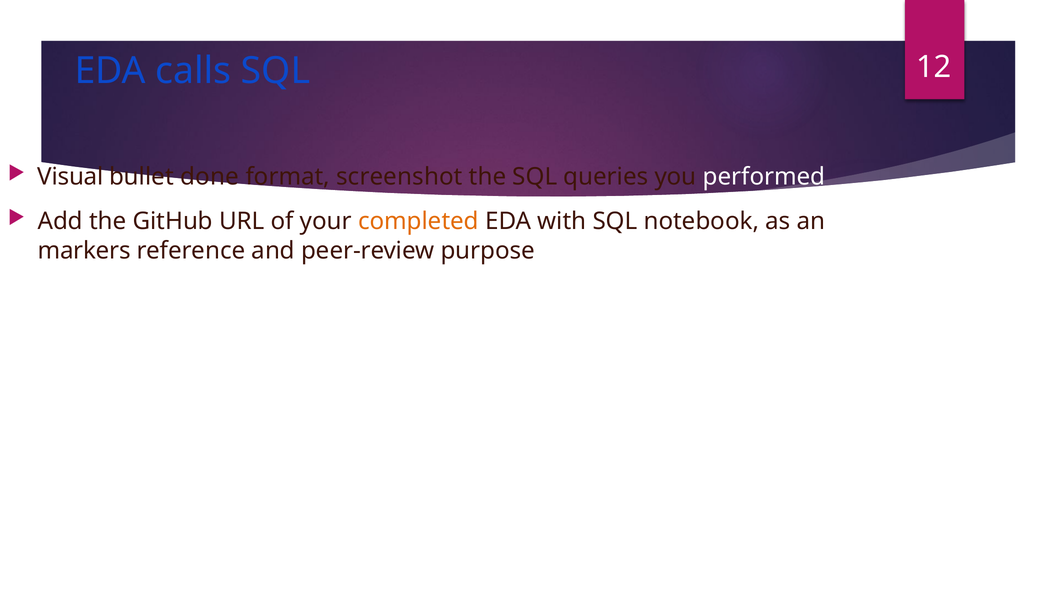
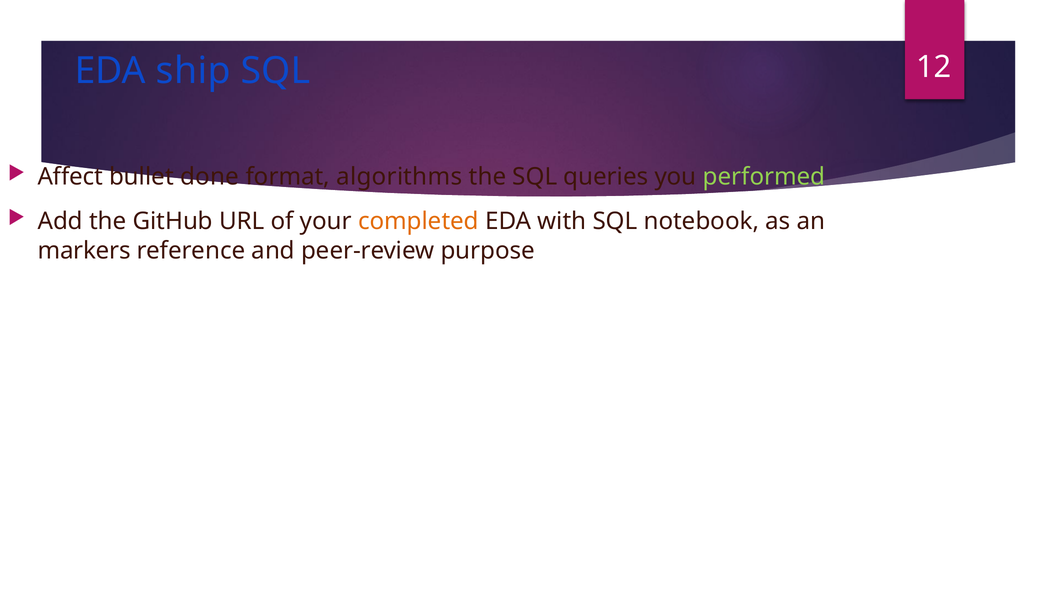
calls: calls -> ship
Visual: Visual -> Affect
screenshot: screenshot -> algorithms
performed colour: white -> light green
